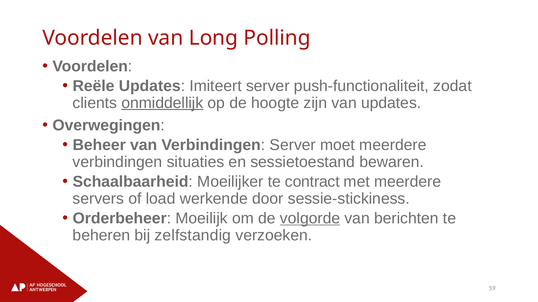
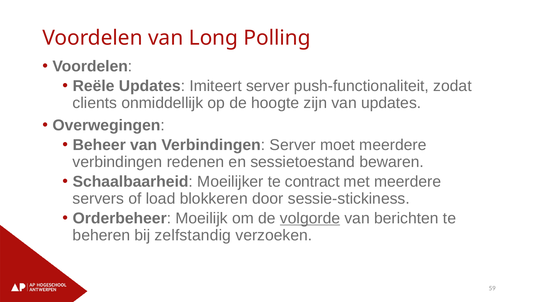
onmiddellijk underline: present -> none
situaties: situaties -> redenen
werkende: werkende -> blokkeren
